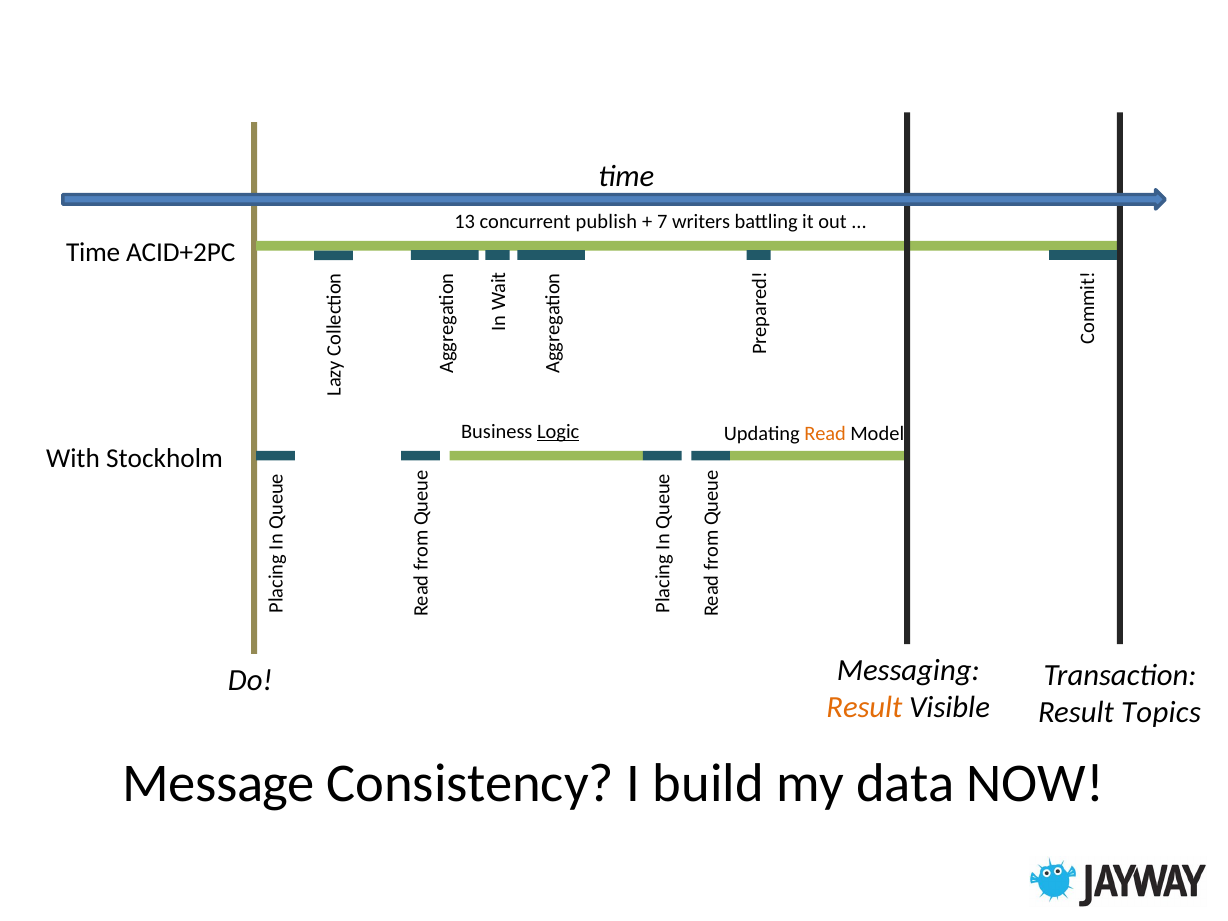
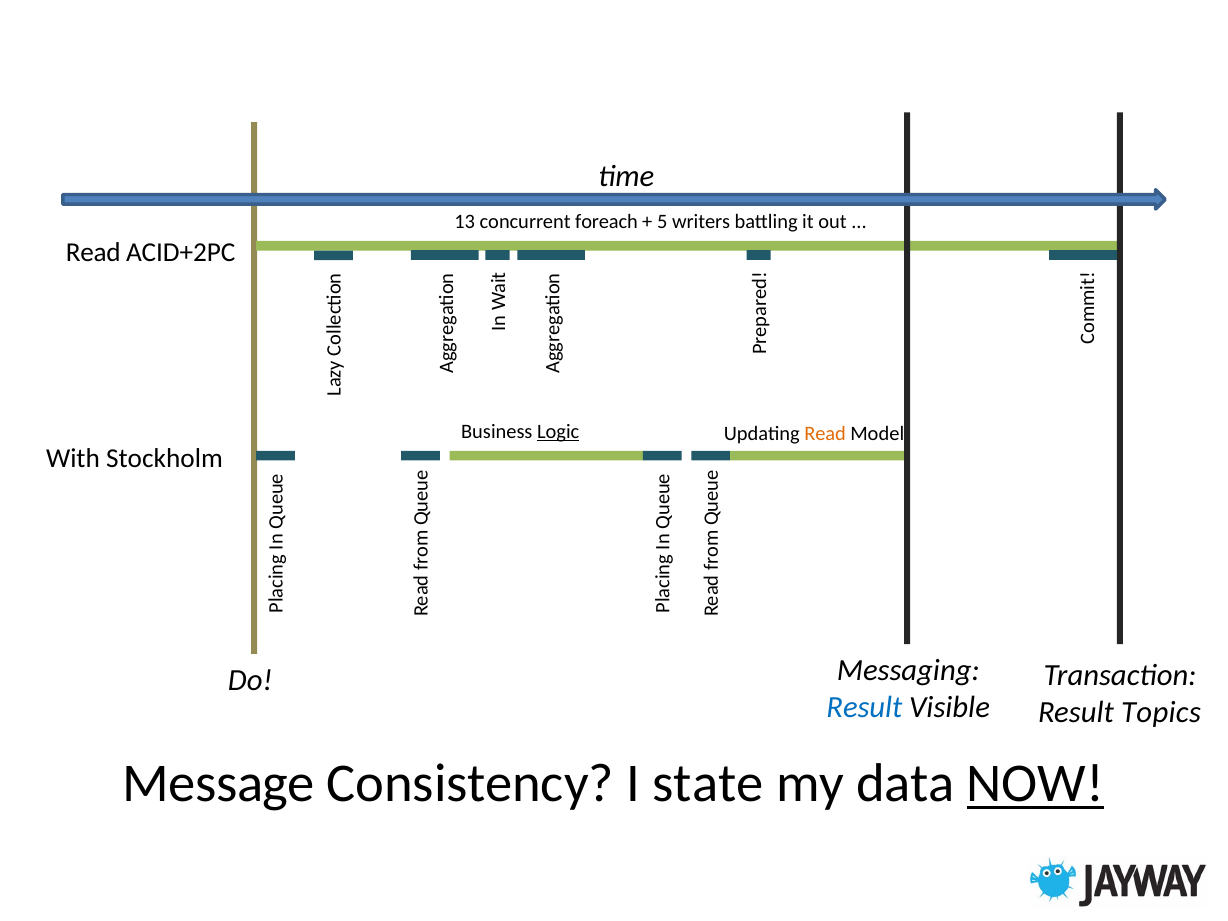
publish: publish -> foreach
7: 7 -> 5
Time at (93, 253): Time -> Read
Result at (864, 708) colour: orange -> blue
build: build -> state
NOW underline: none -> present
